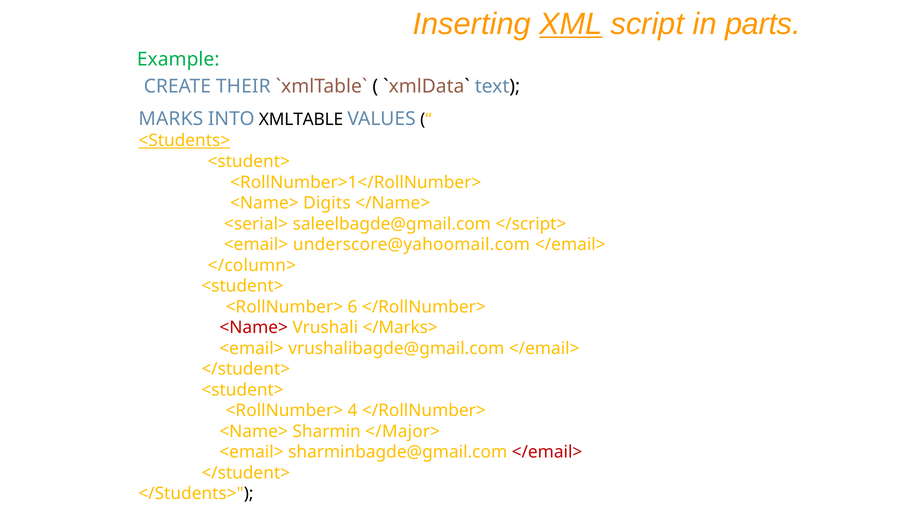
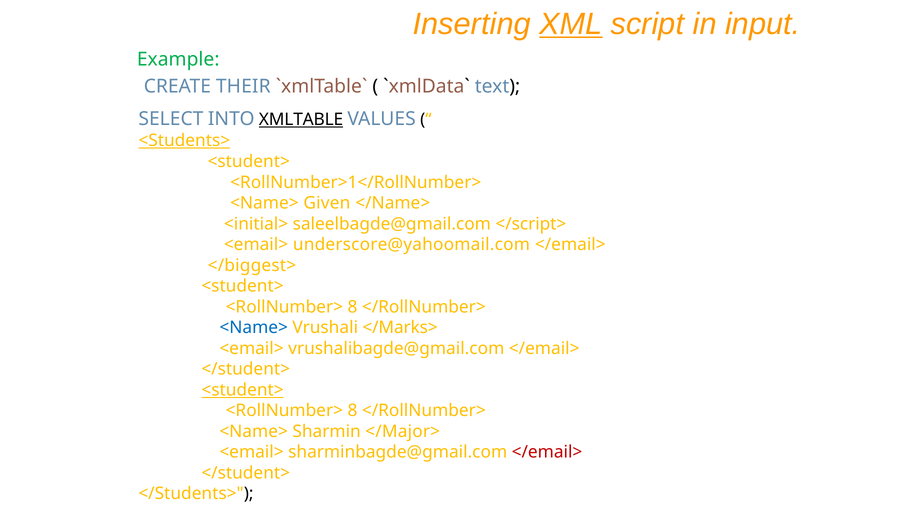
parts: parts -> input
MARKS: MARKS -> SELECT
XMLTABLE underline: none -> present
Digits: Digits -> Given
<serial>: <serial> -> <initial>
</column>: </column> -> </biggest>
6 at (352, 307): 6 -> 8
<Name> at (254, 328) colour: red -> blue
<student> at (243, 390) underline: none -> present
4 at (352, 411): 4 -> 8
